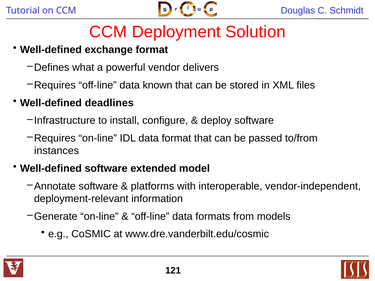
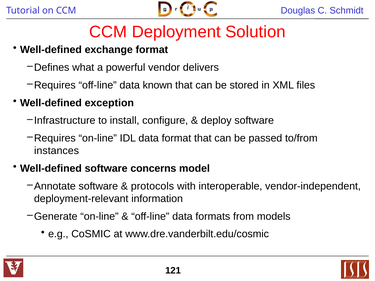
deadlines: deadlines -> exception
extended: extended -> concerns
platforms: platforms -> protocols
